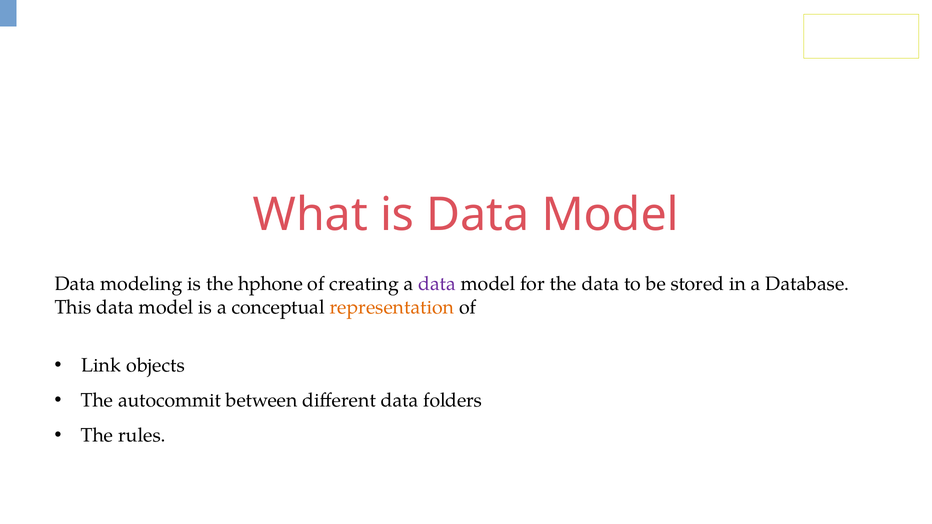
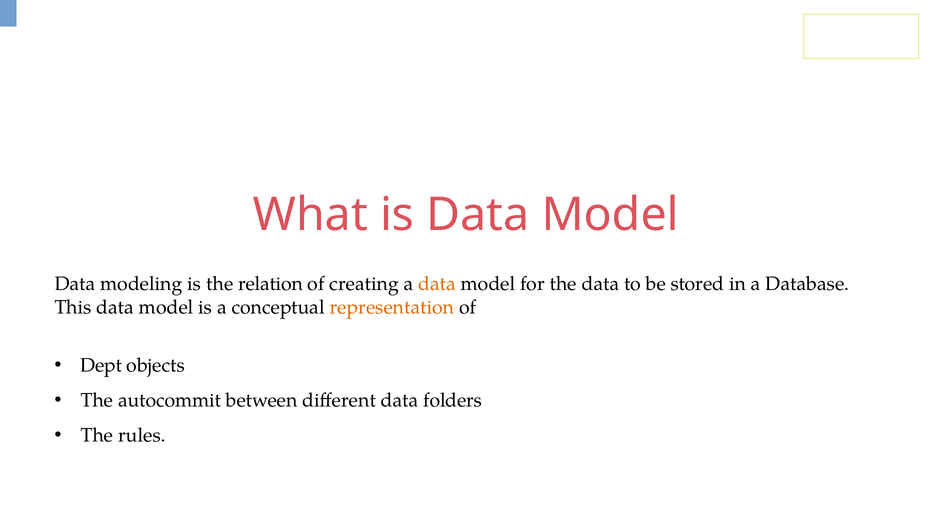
hphone: hphone -> relation
data at (437, 284) colour: purple -> orange
Link: Link -> Dept
